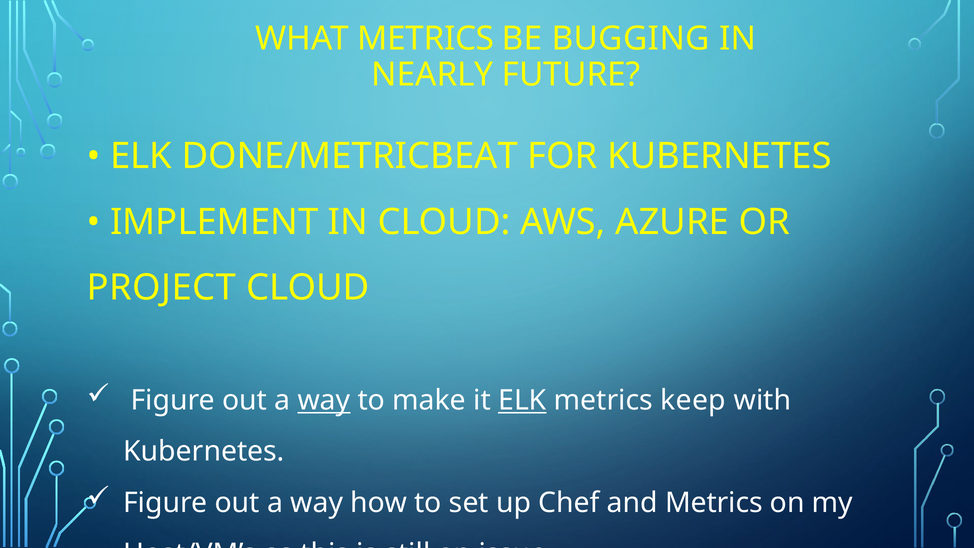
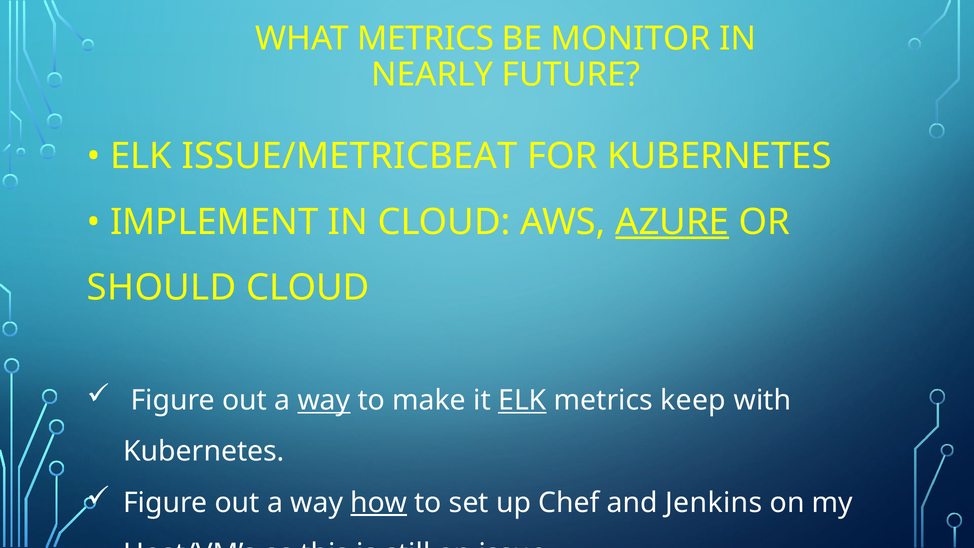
BUGGING: BUGGING -> MONITOR
DONE/METRICBEAT: DONE/METRICBEAT -> ISSUE/METRICBEAT
AZURE underline: none -> present
PROJECT: PROJECT -> SHOULD
how underline: none -> present
and Metrics: Metrics -> Jenkins
